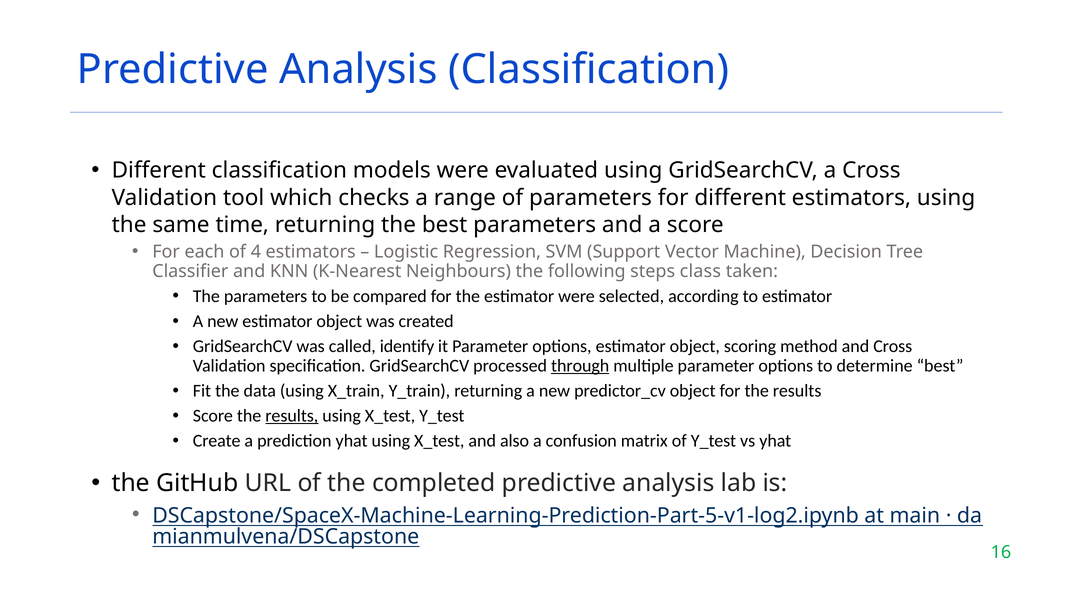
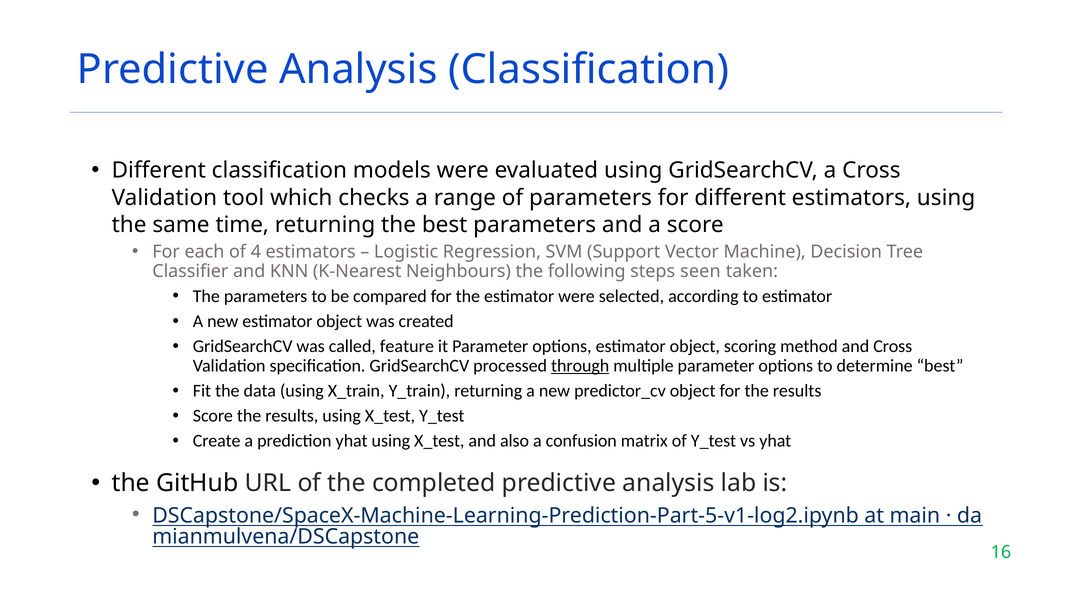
class: class -> seen
identify: identify -> feature
results at (292, 416) underline: present -> none
